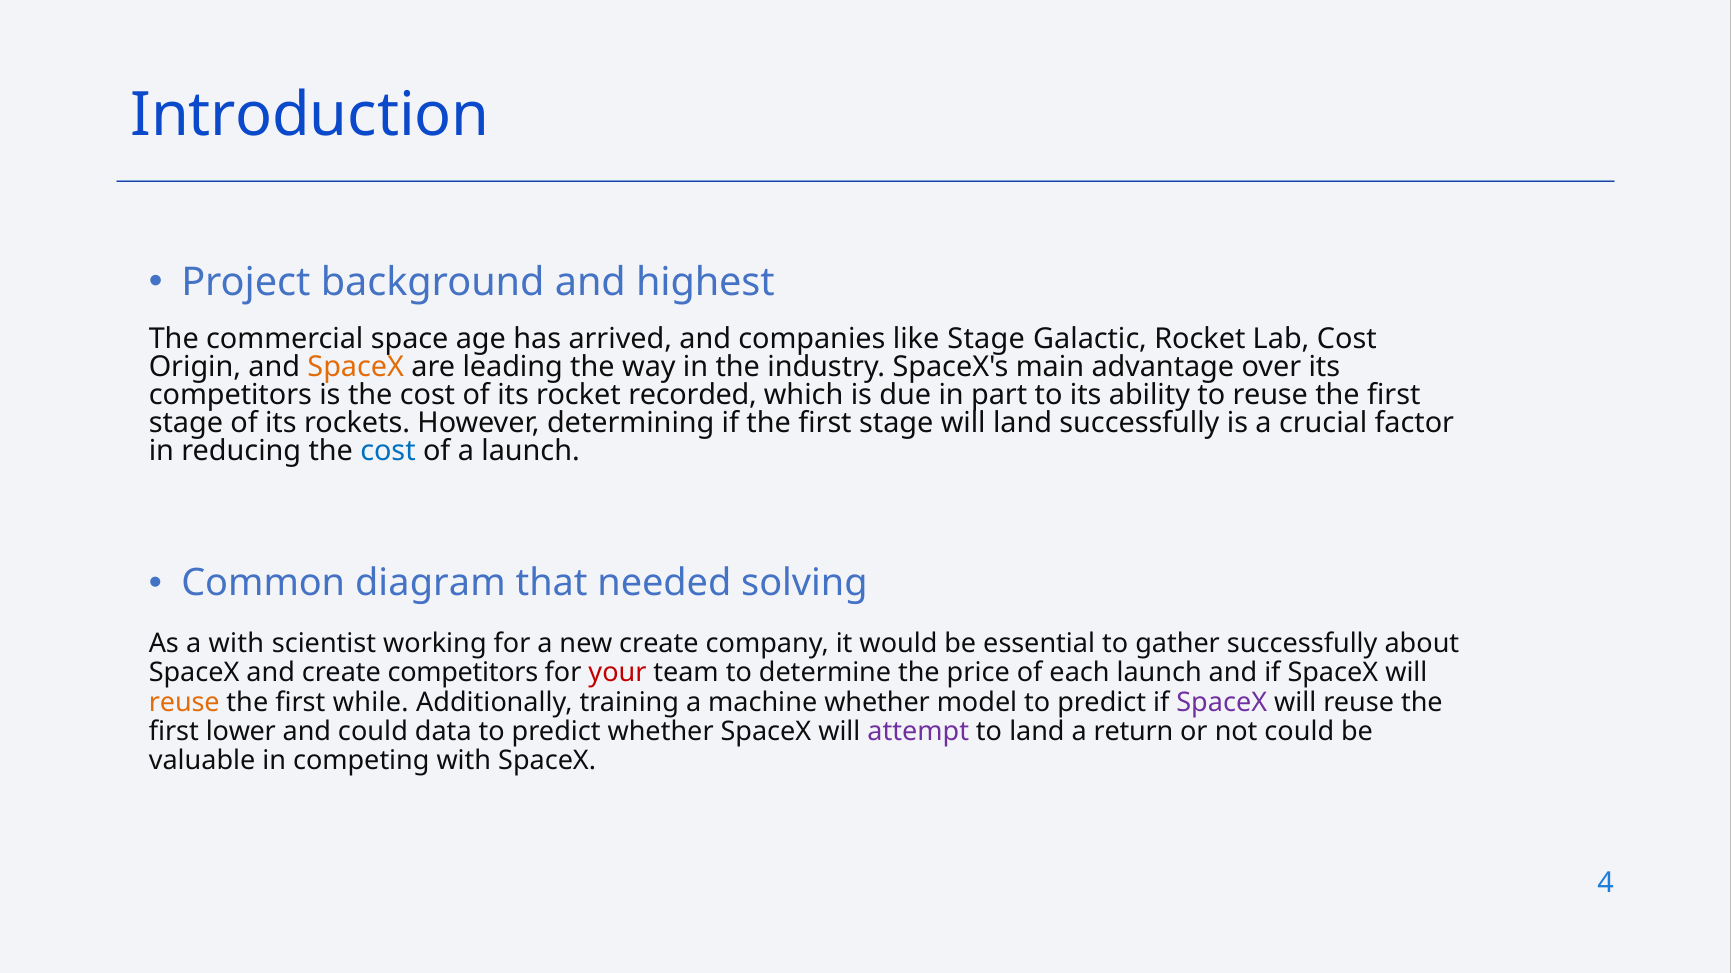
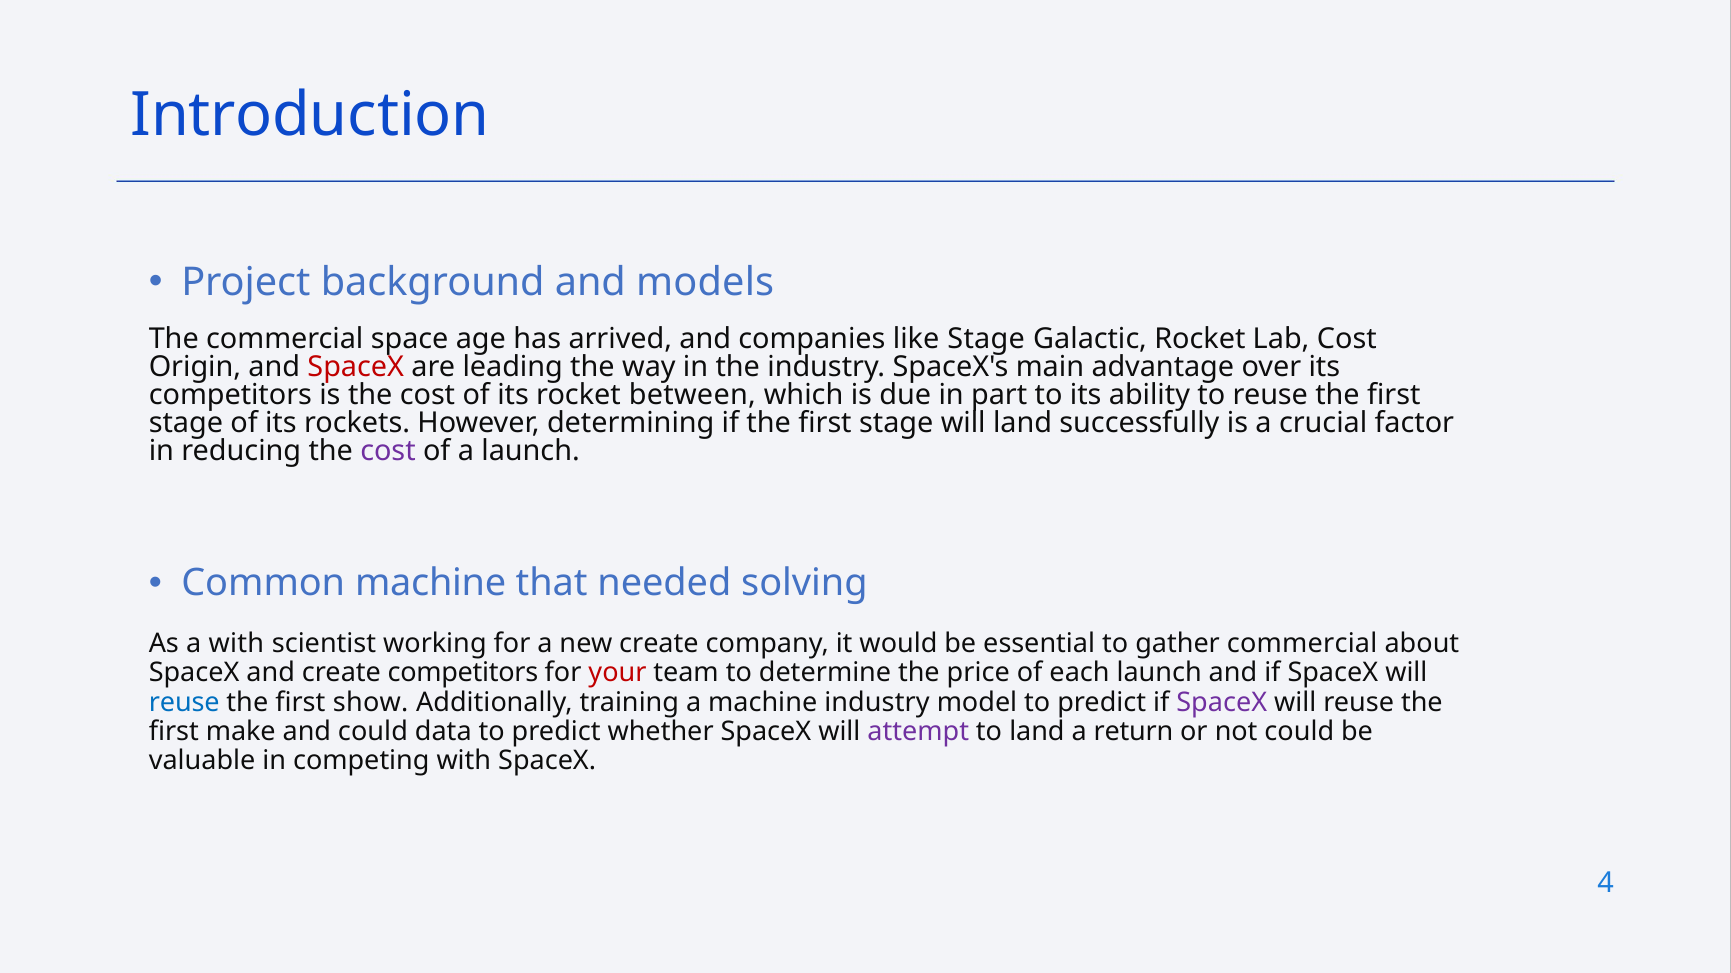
highest: highest -> models
SpaceX at (356, 367) colour: orange -> red
recorded: recorded -> between
cost at (388, 451) colour: blue -> purple
Common diagram: diagram -> machine
gather successfully: successfully -> commercial
reuse at (184, 703) colour: orange -> blue
while: while -> show
machine whether: whether -> industry
lower: lower -> make
